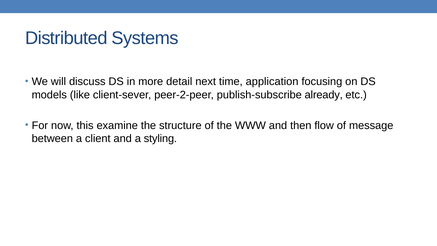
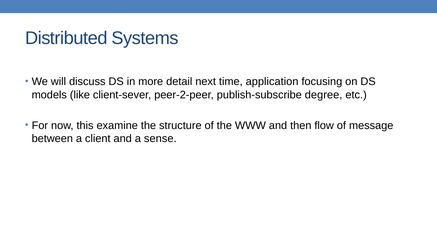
already: already -> degree
styling: styling -> sense
